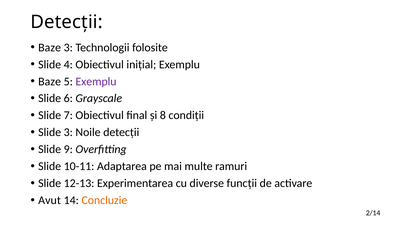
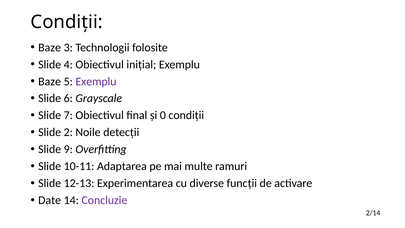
Detecții at (67, 22): Detecții -> Condiții
8: 8 -> 0
Slide 3: 3 -> 2
Avut: Avut -> Date
Concluzie colour: orange -> purple
